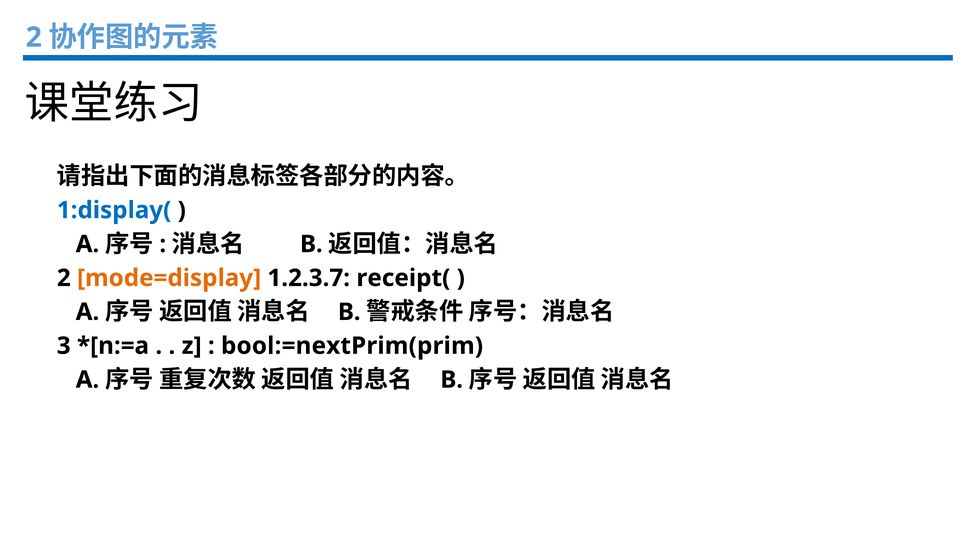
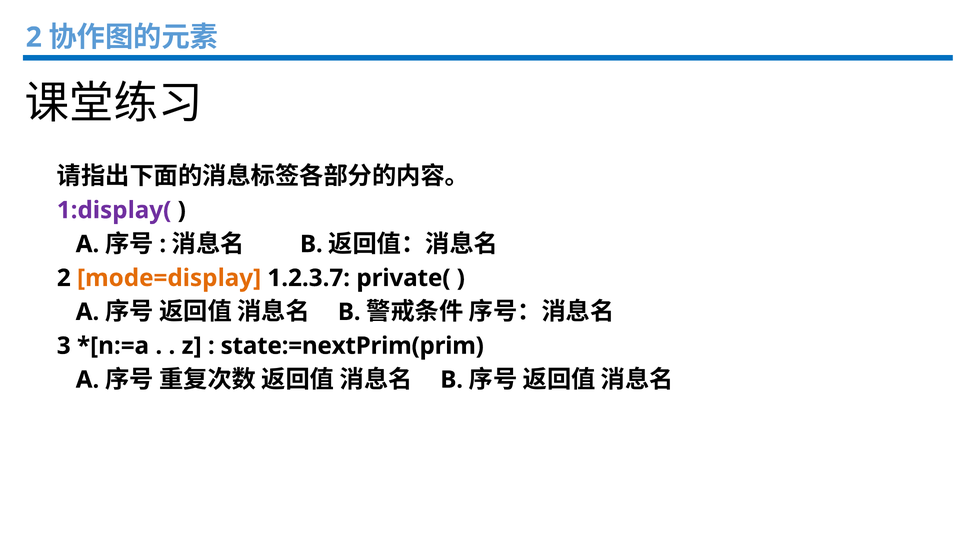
1:display( colour: blue -> purple
receipt(: receipt( -> private(
bool:=nextPrim(prim: bool:=nextPrim(prim -> state:=nextPrim(prim
